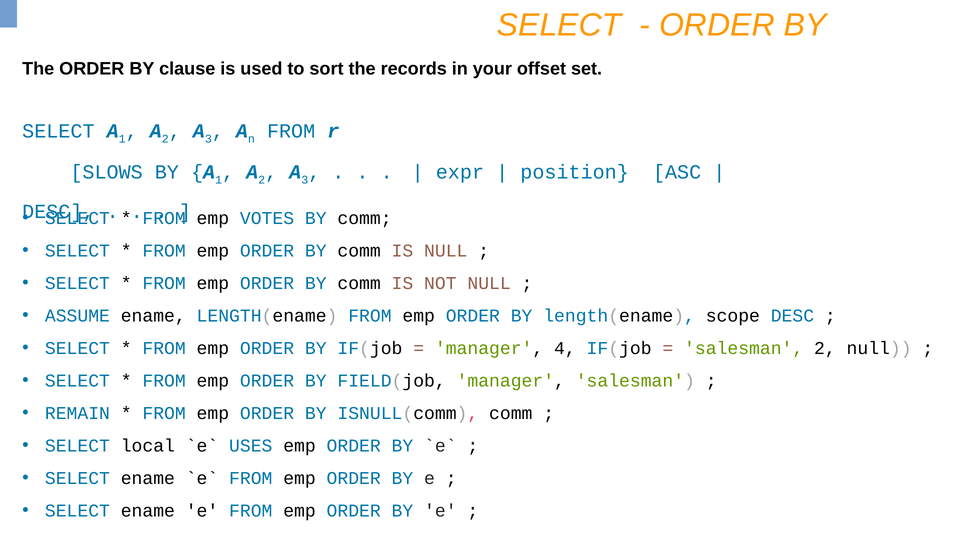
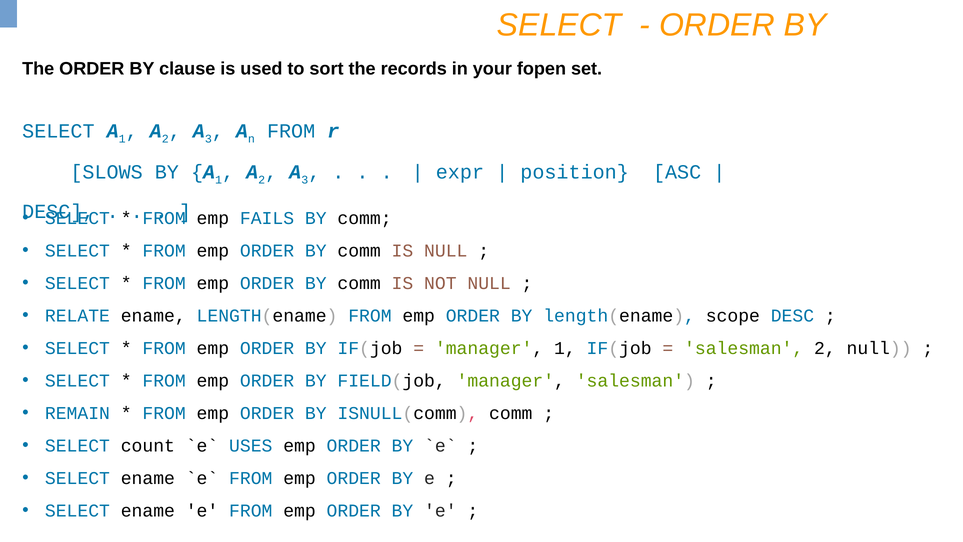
offset: offset -> fopen
VOTES: VOTES -> FAILS
ASSUME: ASSUME -> RELATE
manager 4: 4 -> 1
local: local -> count
